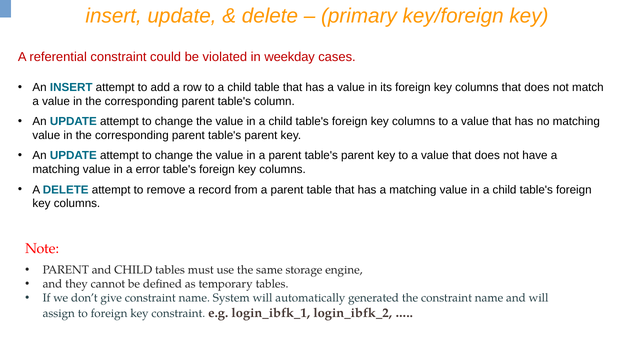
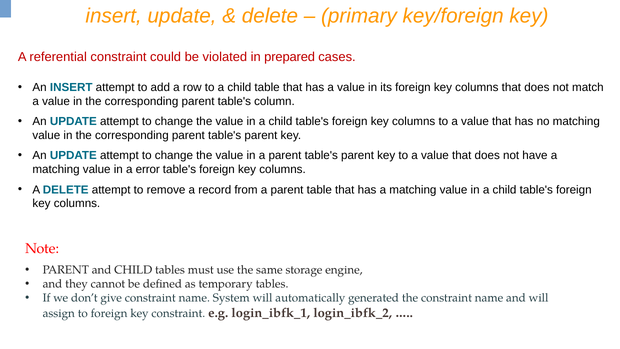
weekday: weekday -> prepared
